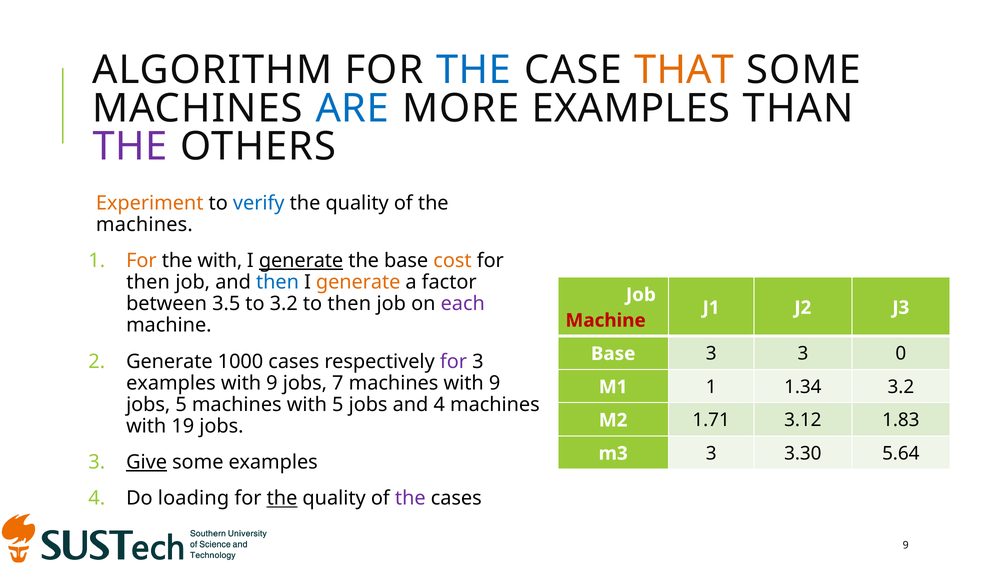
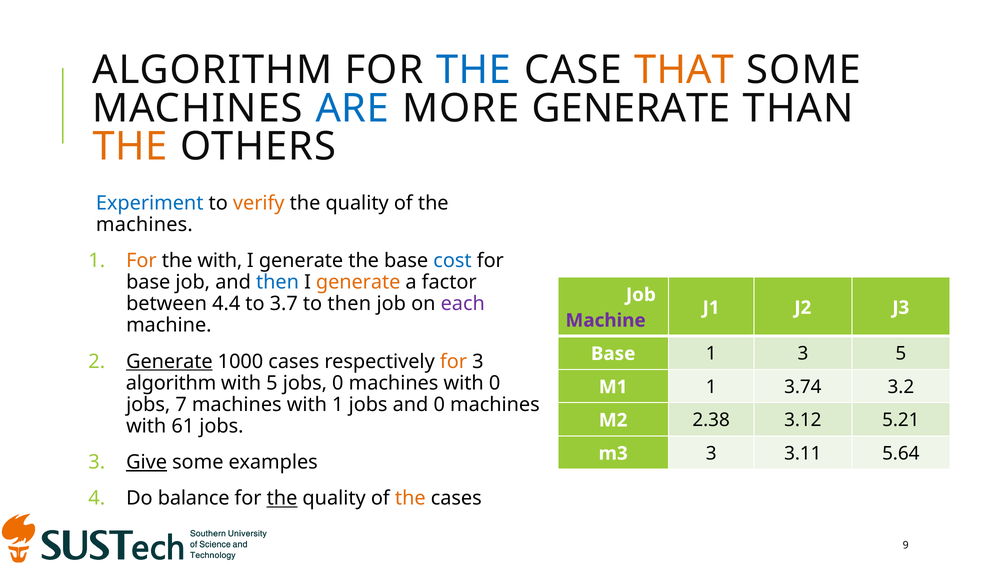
MORE EXAMPLES: EXAMPLES -> GENERATE
THE at (130, 147) colour: purple -> orange
Experiment colour: orange -> blue
verify colour: blue -> orange
generate at (301, 261) underline: present -> none
cost colour: orange -> blue
then at (148, 282): then -> base
3.5: 3.5 -> 4.4
to 3.2: 3.2 -> 3.7
Machine at (606, 321) colour: red -> purple
Base 3: 3 -> 1
3 0: 0 -> 5
Generate at (169, 362) underline: none -> present
for at (454, 362) colour: purple -> orange
examples at (171, 383): examples -> algorithm
9 at (272, 383): 9 -> 5
jobs 7: 7 -> 0
machines with 9: 9 -> 0
1.34: 1.34 -> 3.74
jobs 5: 5 -> 7
with 5: 5 -> 1
and 4: 4 -> 0
1.71: 1.71 -> 2.38
1.83: 1.83 -> 5.21
19: 19 -> 61
3.30: 3.30 -> 3.11
loading: loading -> balance
the at (410, 499) colour: purple -> orange
